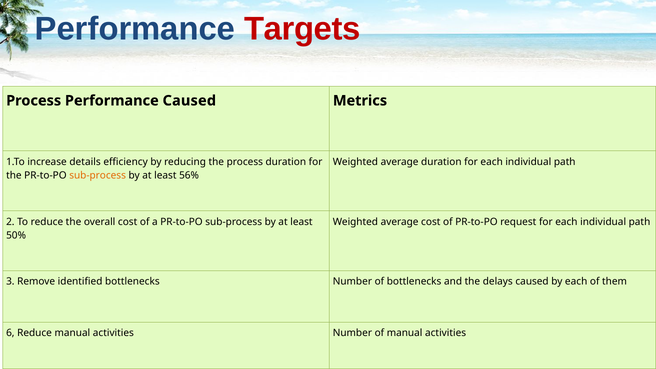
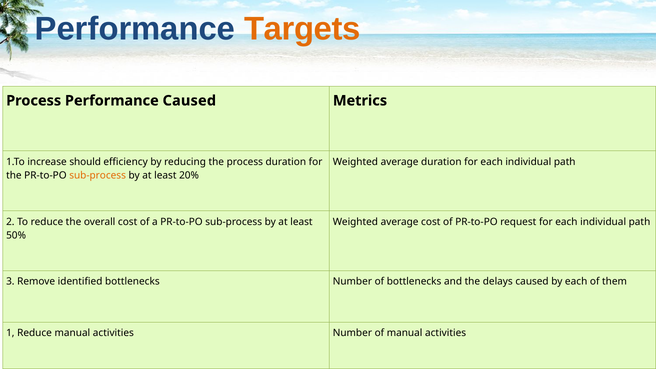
Targets colour: red -> orange
details: details -> should
56%: 56% -> 20%
6: 6 -> 1
